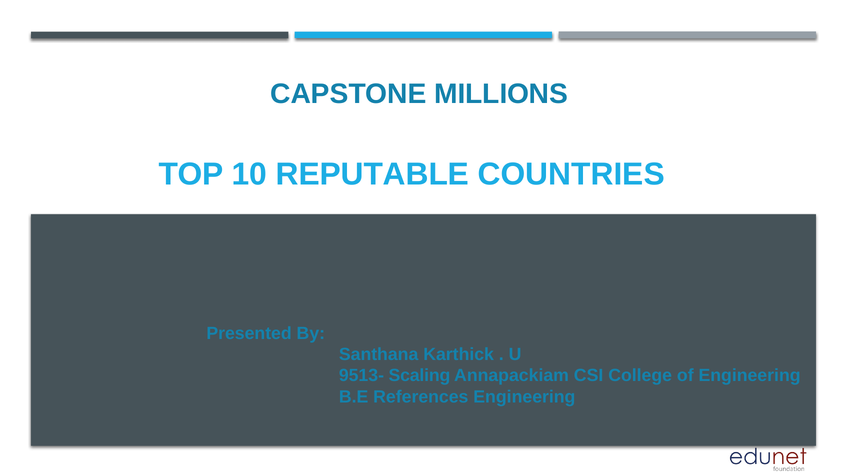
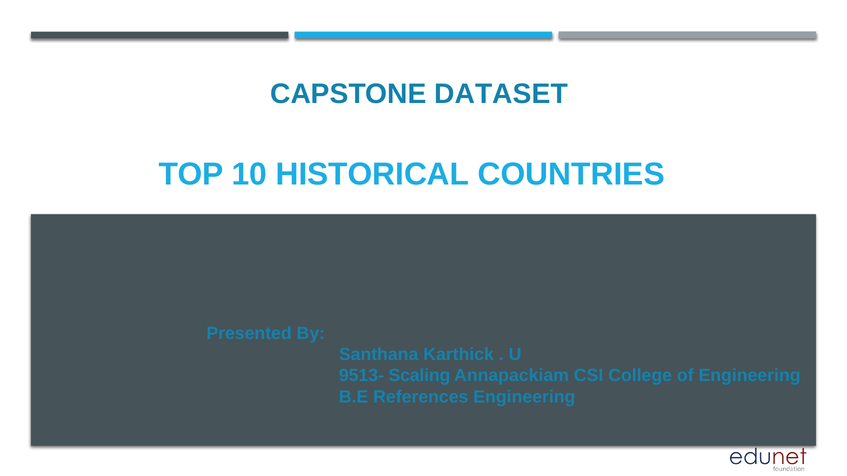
MILLIONS: MILLIONS -> DATASET
REPUTABLE: REPUTABLE -> HISTORICAL
